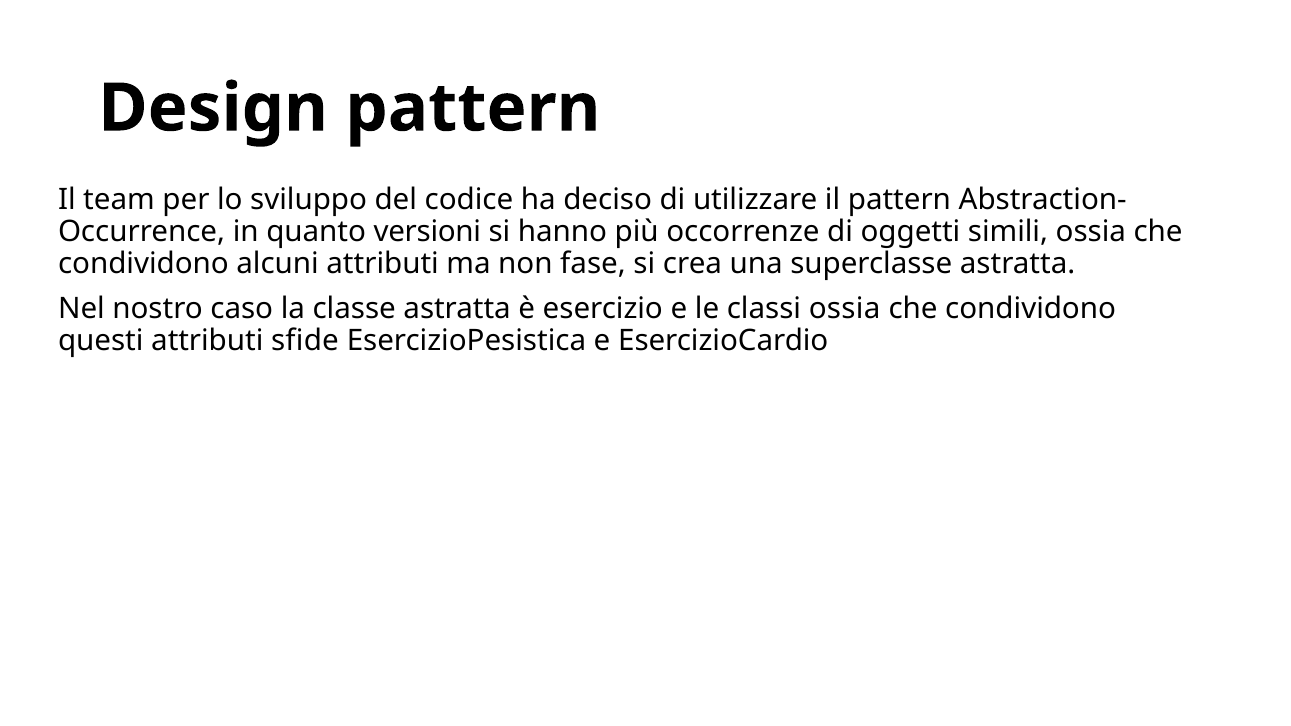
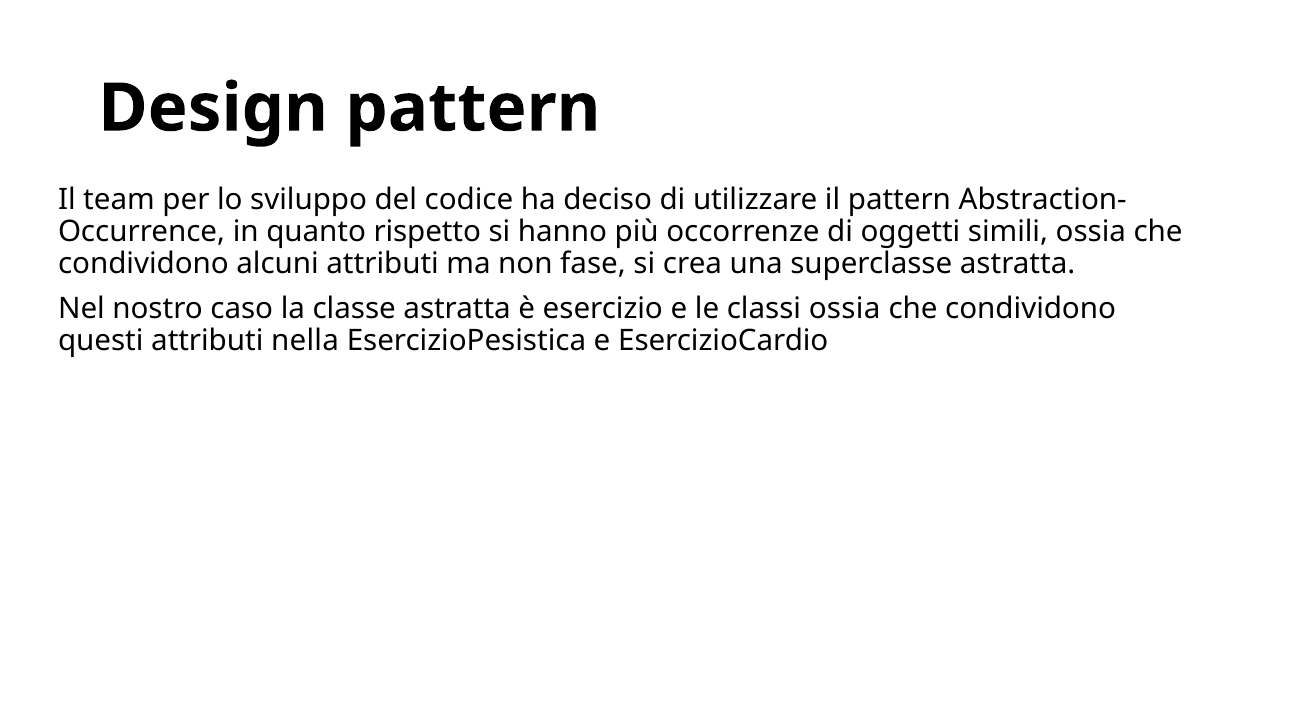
versioni: versioni -> rispetto
sfide: sfide -> nella
